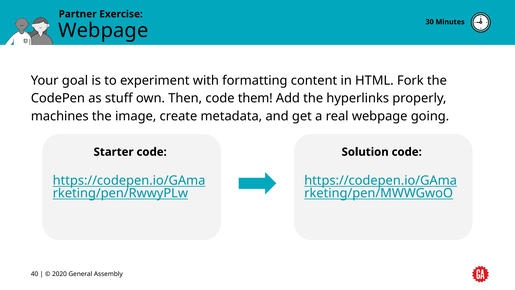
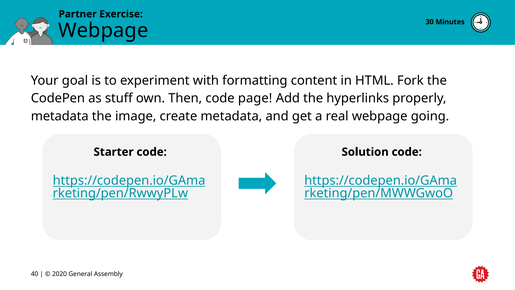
them: them -> page
machines at (60, 116): machines -> metadata
